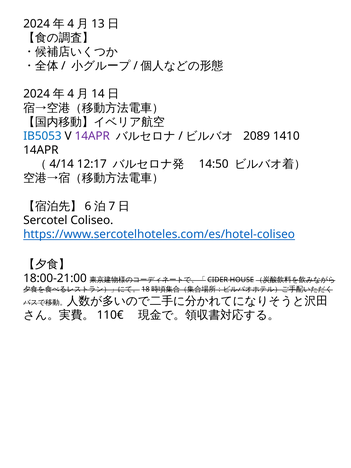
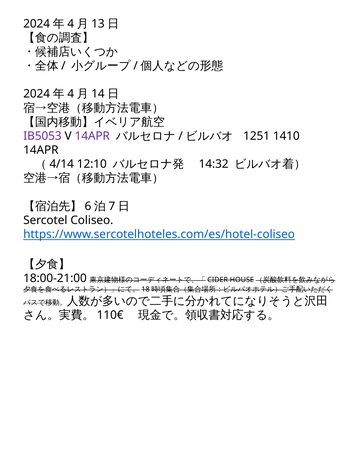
IB5053 colour: blue -> purple
2089: 2089 -> 1251
12:17: 12:17 -> 12:10
14:50: 14:50 -> 14:32
